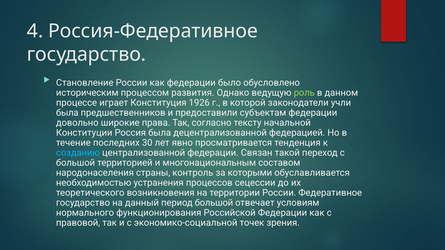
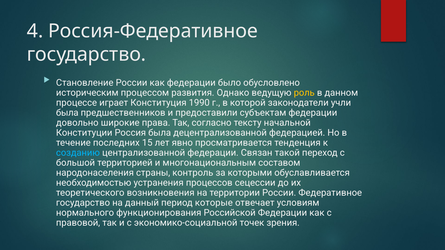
роль colour: light green -> yellow
1926: 1926 -> 1990
30: 30 -> 15
период большой: большой -> которые
